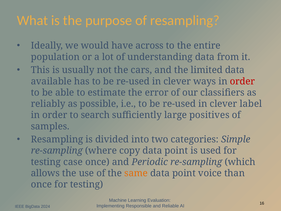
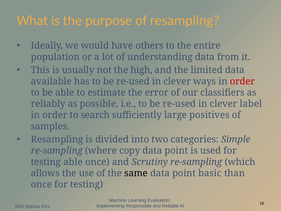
across: across -> others
cars: cars -> high
testing case: case -> able
Periodic: Periodic -> Scrutiny
same colour: orange -> black
voice: voice -> basic
